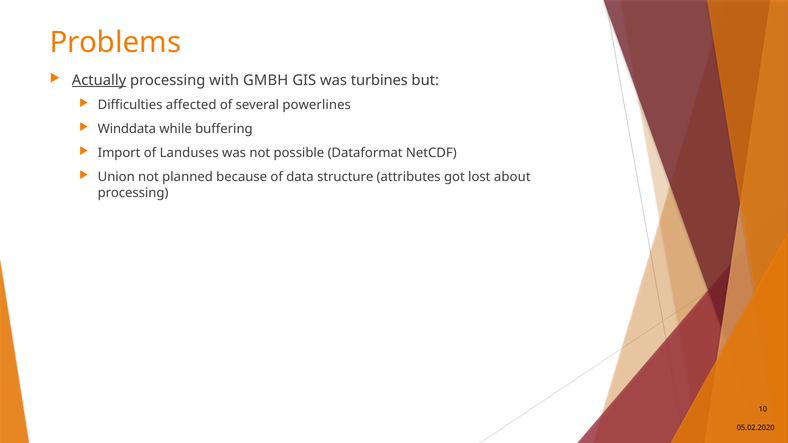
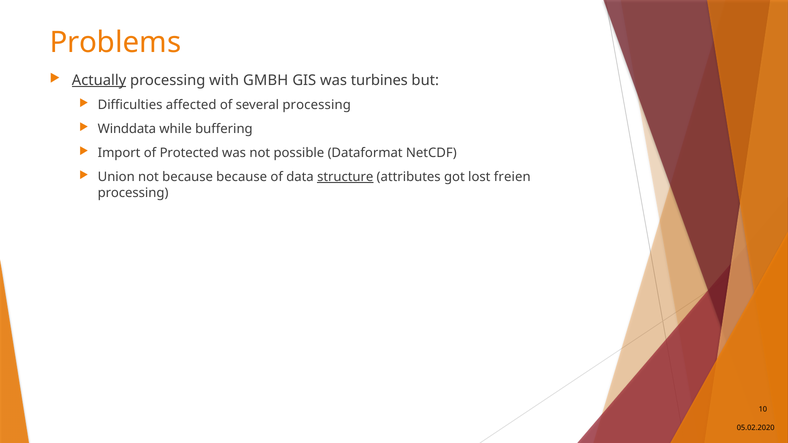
several powerlines: powerlines -> processing
Landuses: Landuses -> Protected
not planned: planned -> because
structure underline: none -> present
about: about -> freien
